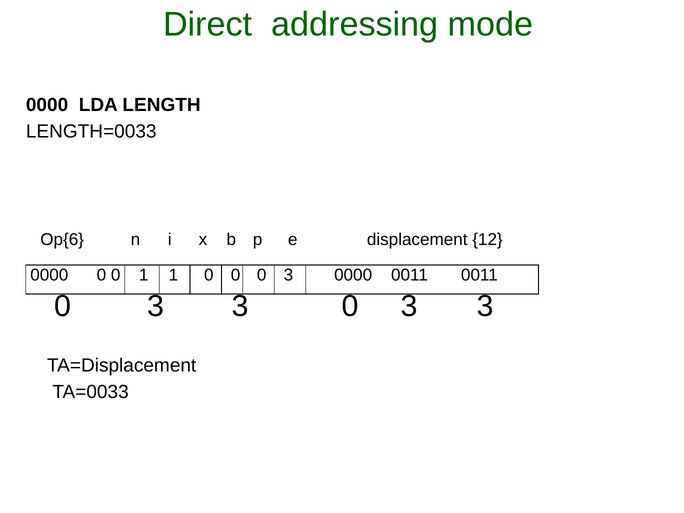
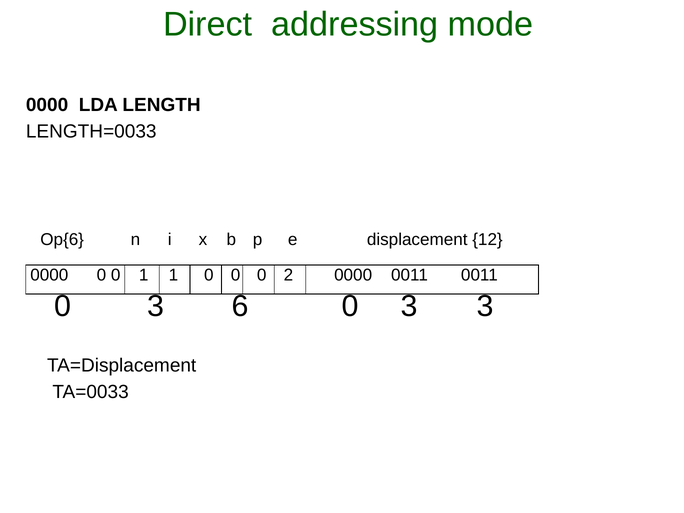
0 0 3: 3 -> 2
3 at (240, 306): 3 -> 6
